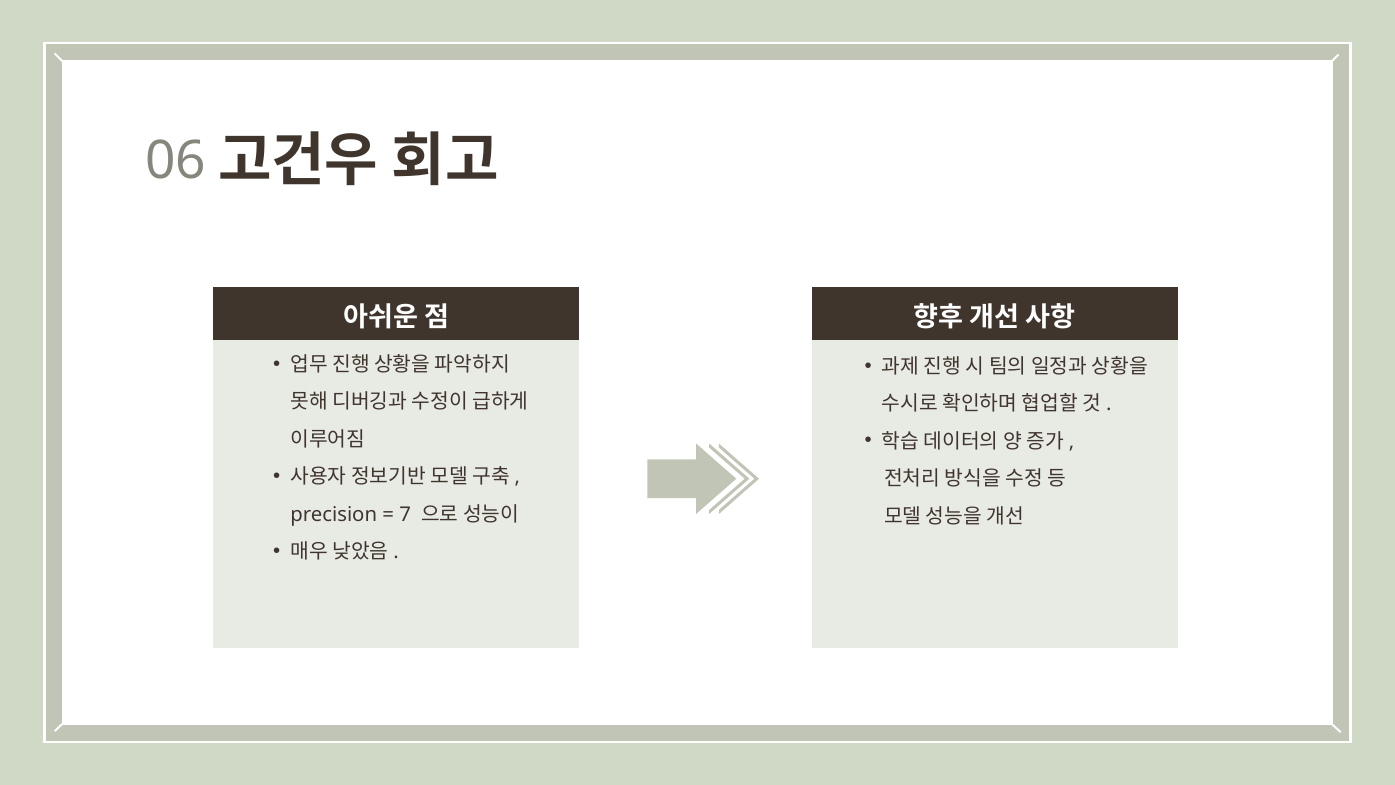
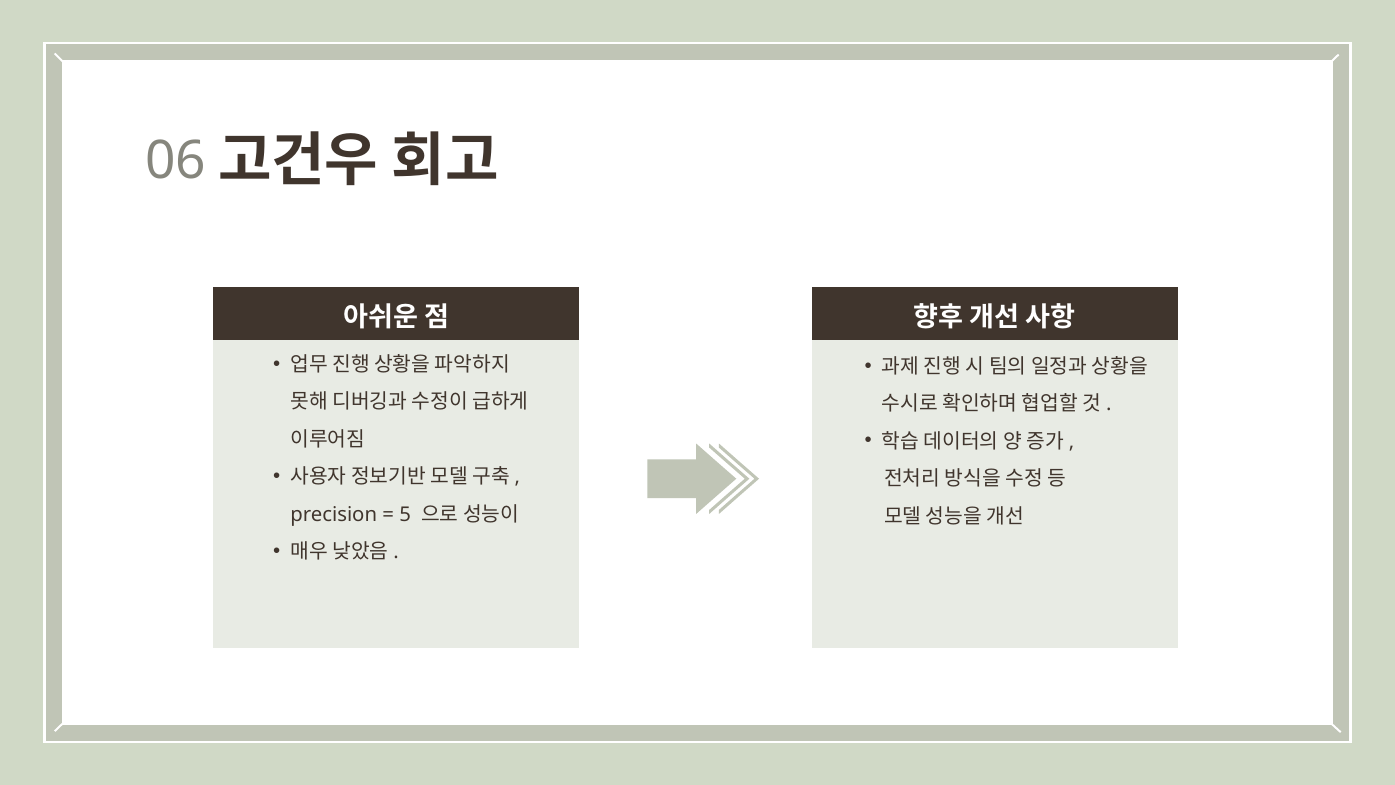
7: 7 -> 5
